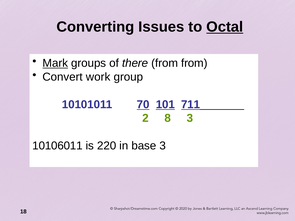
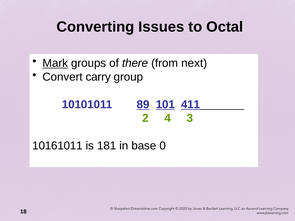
Octal underline: present -> none
from from: from -> next
work: work -> carry
70: 70 -> 89
711: 711 -> 411
8: 8 -> 4
10106011: 10106011 -> 10161011
220: 220 -> 181
base 3: 3 -> 0
